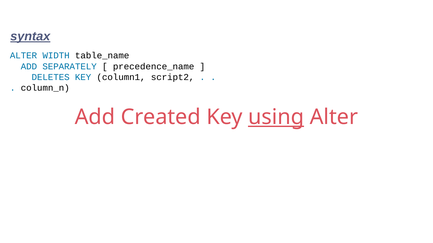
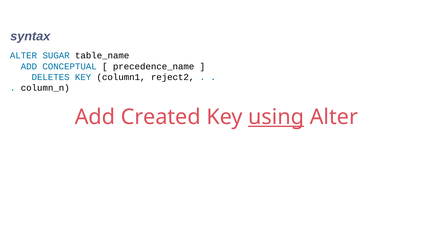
syntax underline: present -> none
WIDTH: WIDTH -> SUGAR
SEPARATELY: SEPARATELY -> CONCEPTUAL
script2: script2 -> reject2
